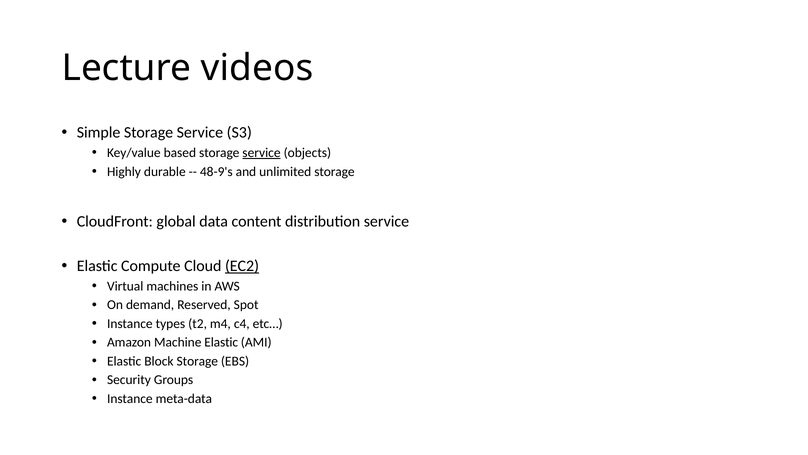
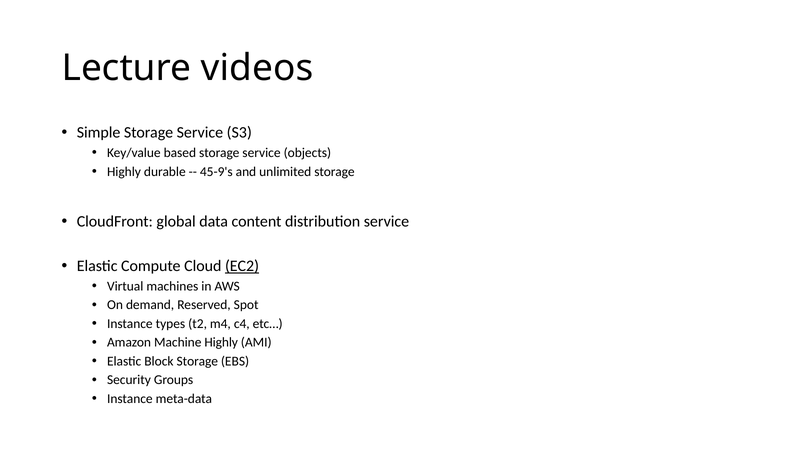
service at (261, 153) underline: present -> none
48-9's: 48-9's -> 45-9's
Machine Elastic: Elastic -> Highly
